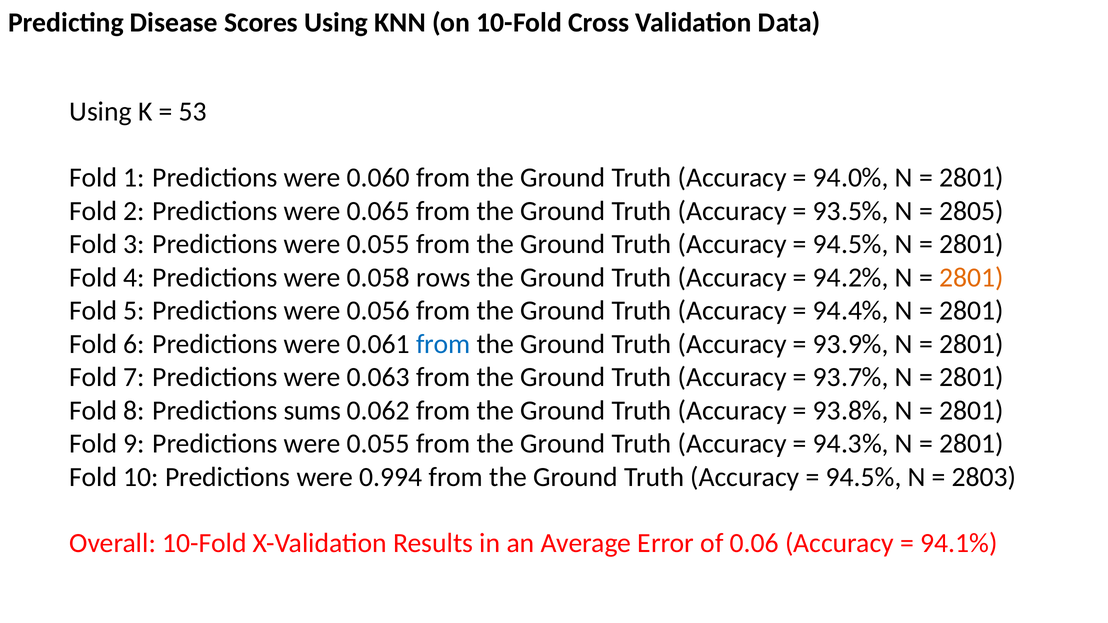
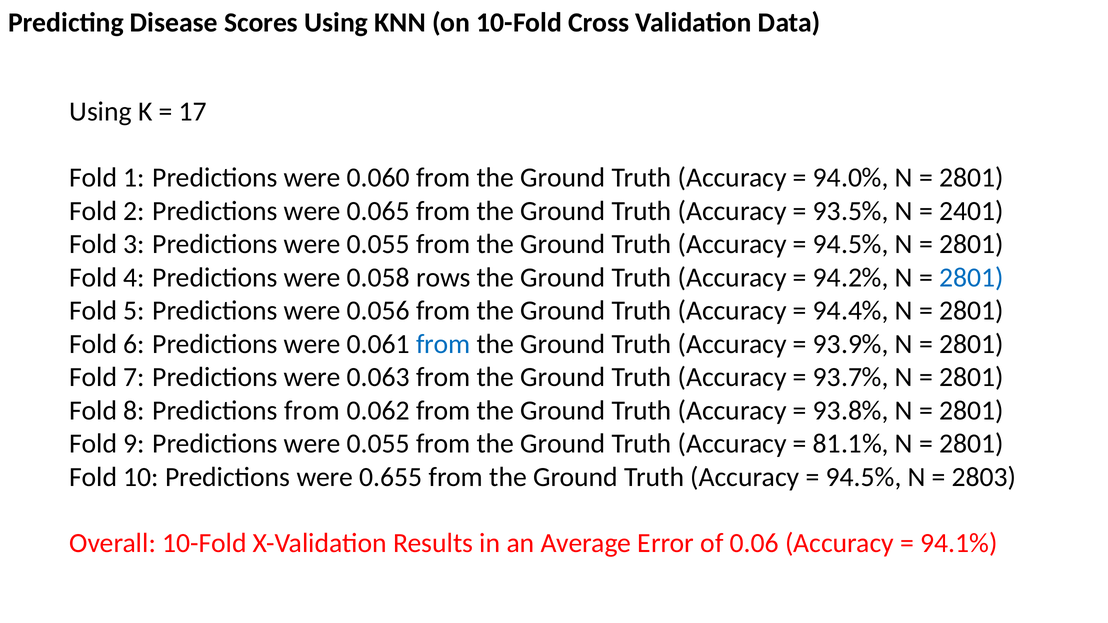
53: 53 -> 17
2805: 2805 -> 2401
2801 at (971, 278) colour: orange -> blue
Predictions sums: sums -> from
94.3%: 94.3% -> 81.1%
0.994: 0.994 -> 0.655
